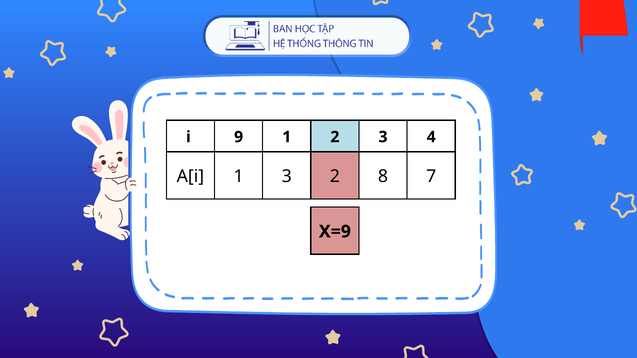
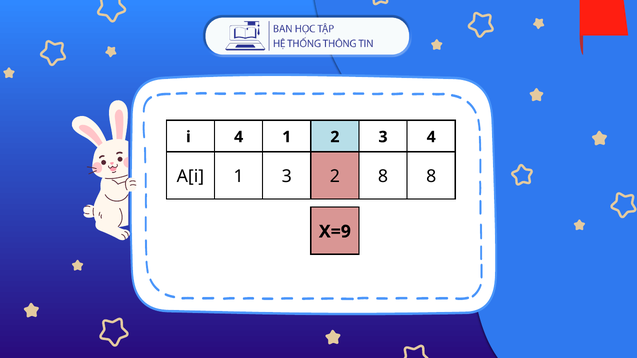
i 9: 9 -> 4
8 7: 7 -> 8
